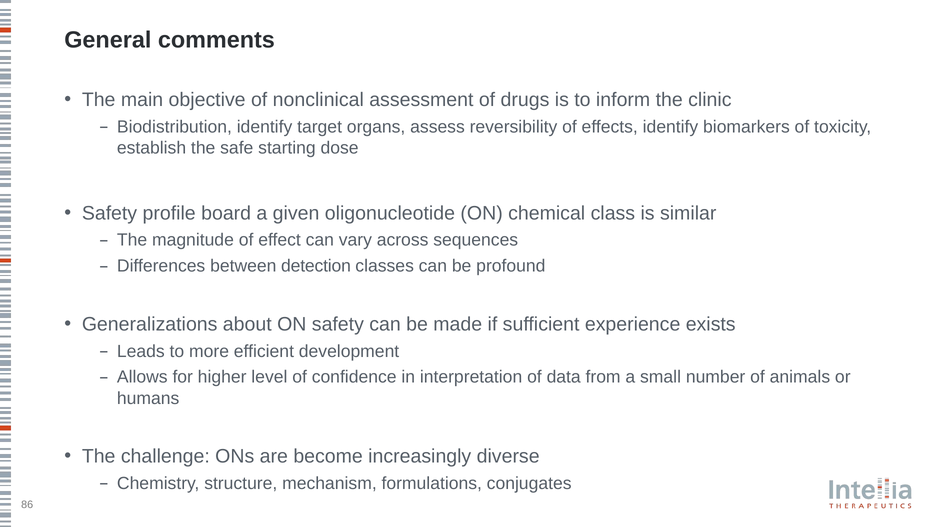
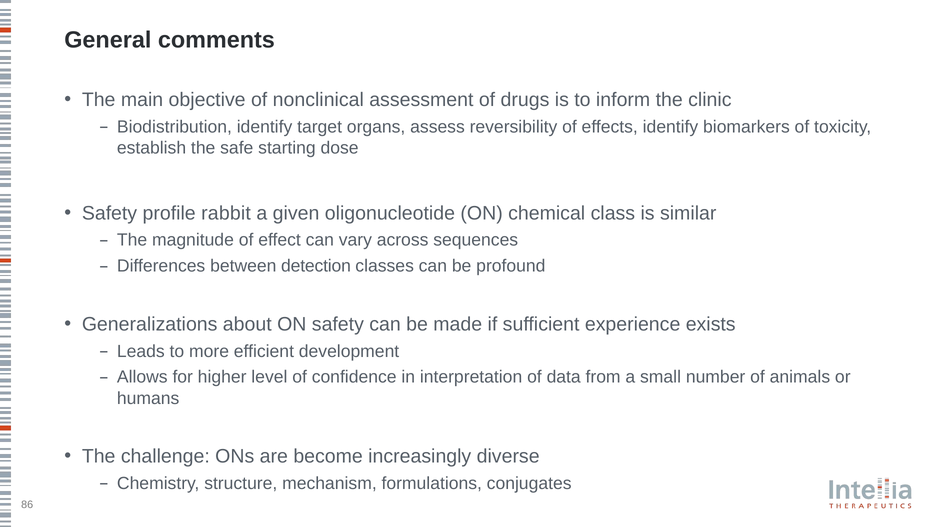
board: board -> rabbit
